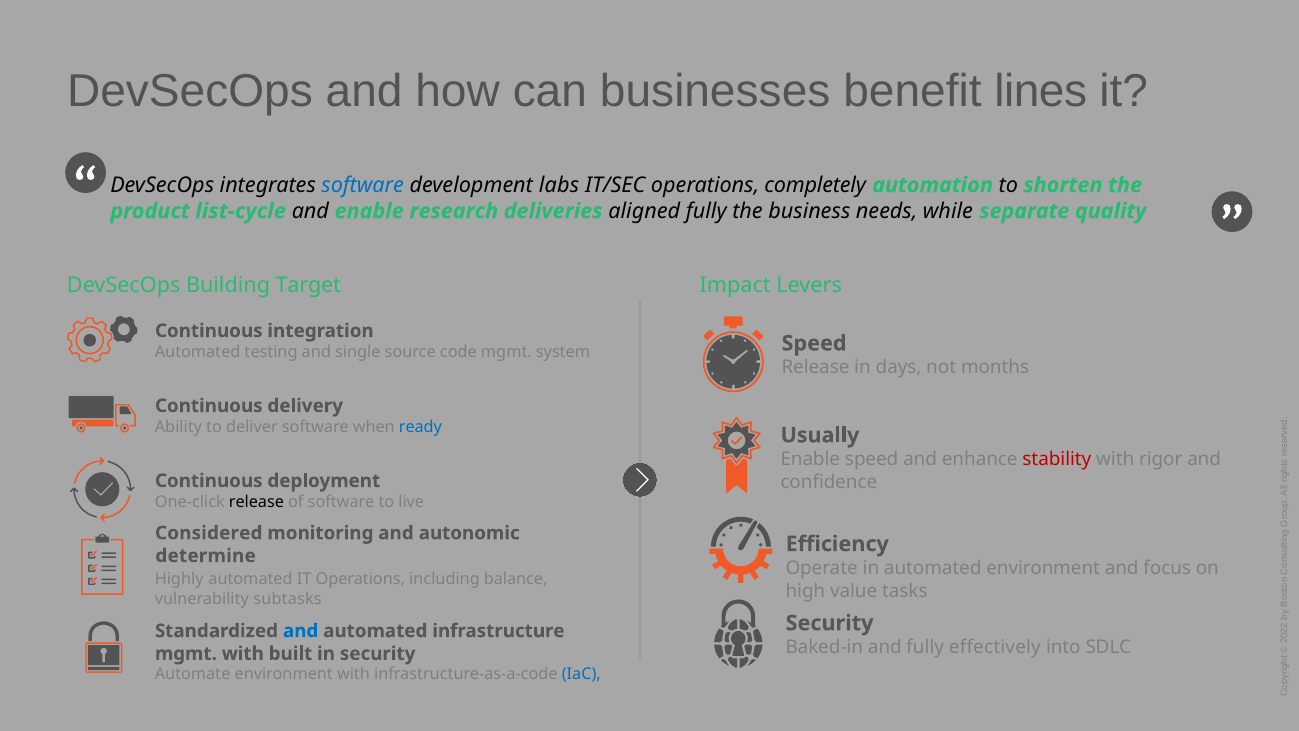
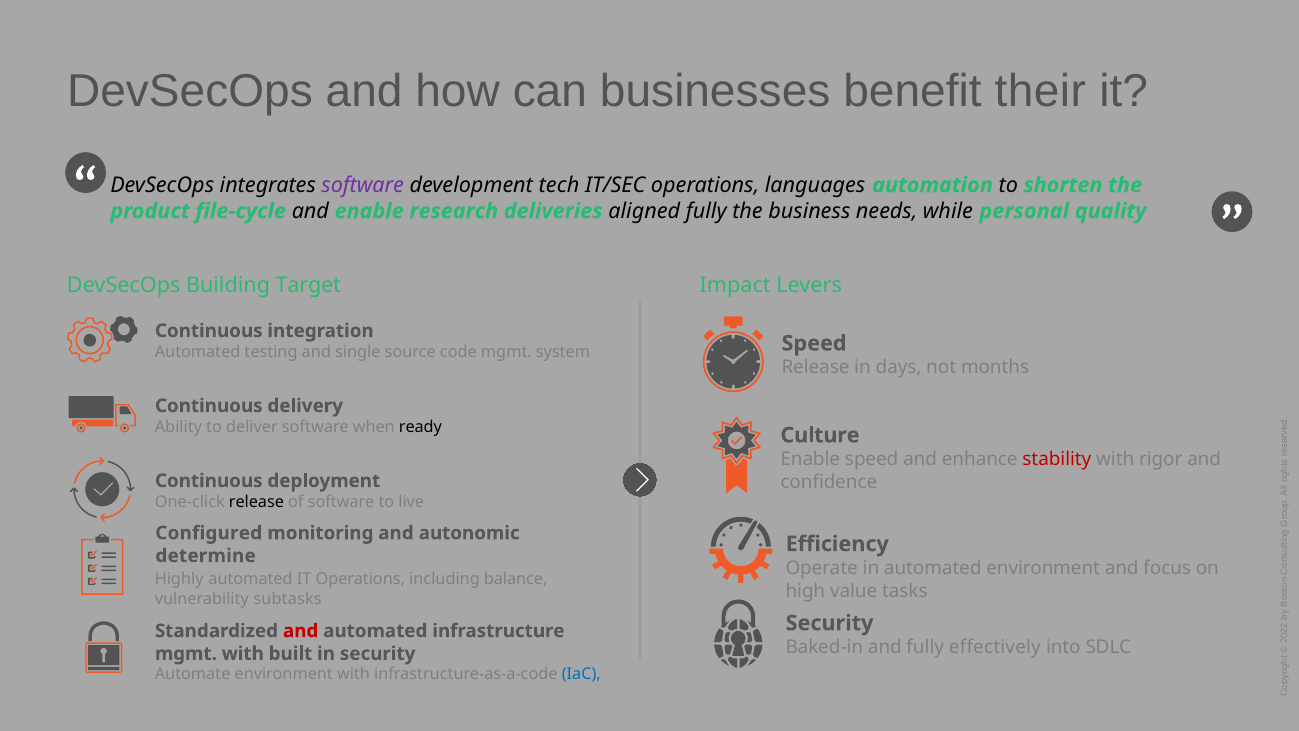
lines: lines -> their
software at (363, 185) colour: blue -> purple
labs: labs -> tech
completely: completely -> languages
list-cycle: list-cycle -> file-cycle
separate: separate -> personal
ready colour: blue -> black
Usually: Usually -> Culture
Considered: Considered -> Configured
and at (301, 631) colour: blue -> red
